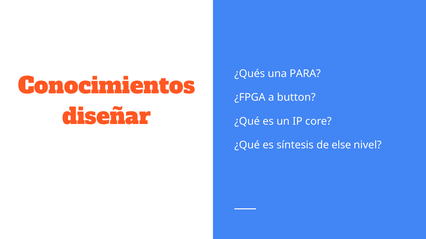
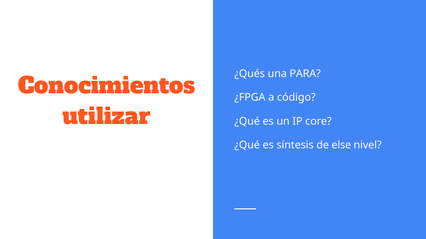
button: button -> código
diseñar: diseñar -> utilizar
